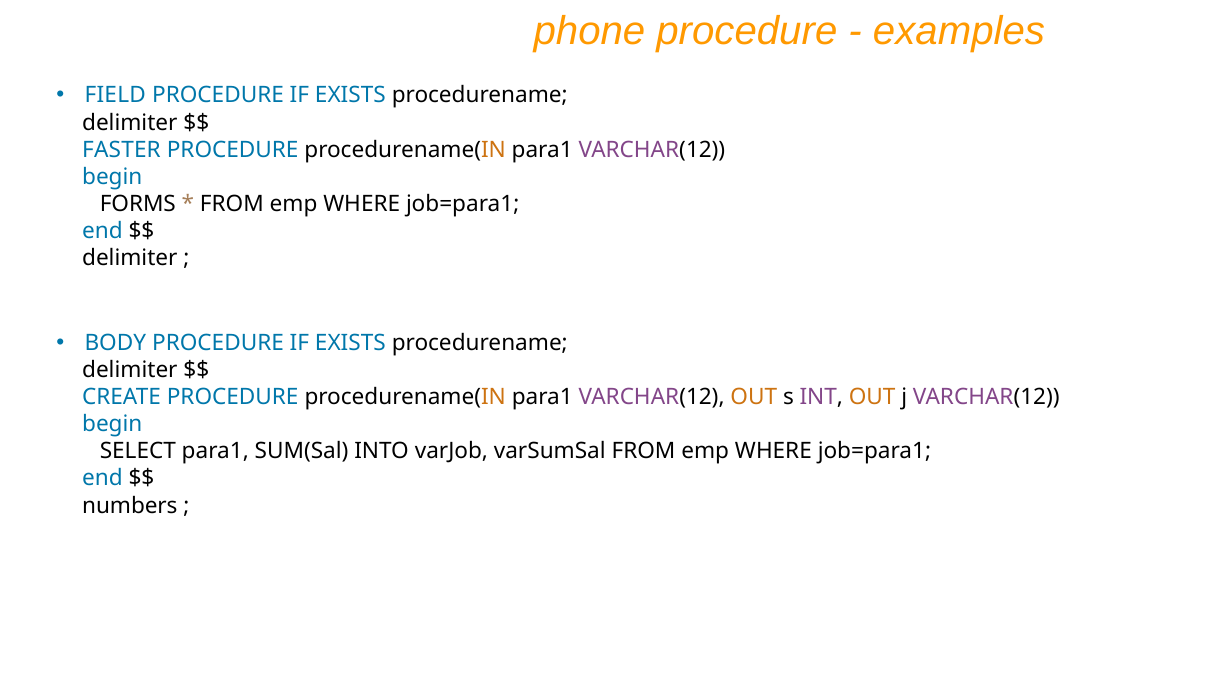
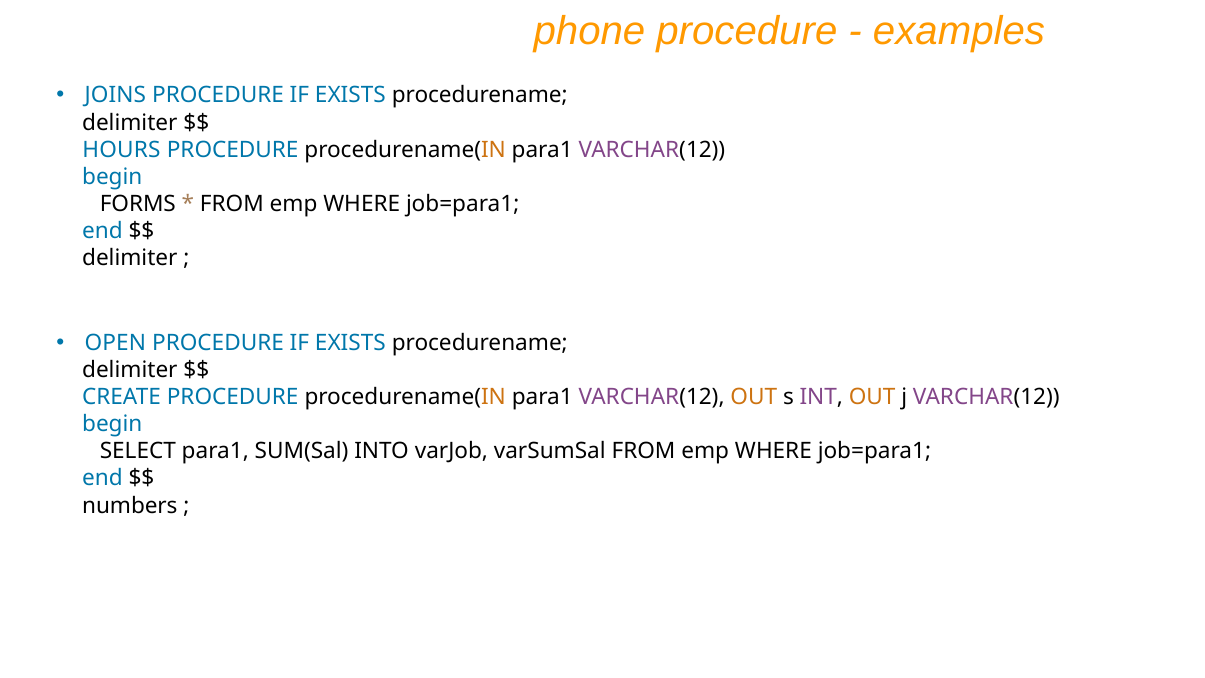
FIELD: FIELD -> JOINS
FASTER: FASTER -> HOURS
BODY: BODY -> OPEN
